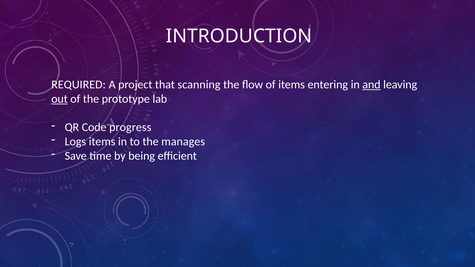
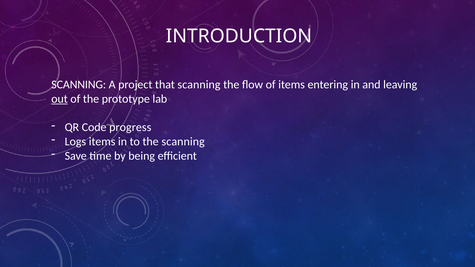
REQUIRED at (79, 85): REQUIRED -> SCANNING
and underline: present -> none
the manages: manages -> scanning
